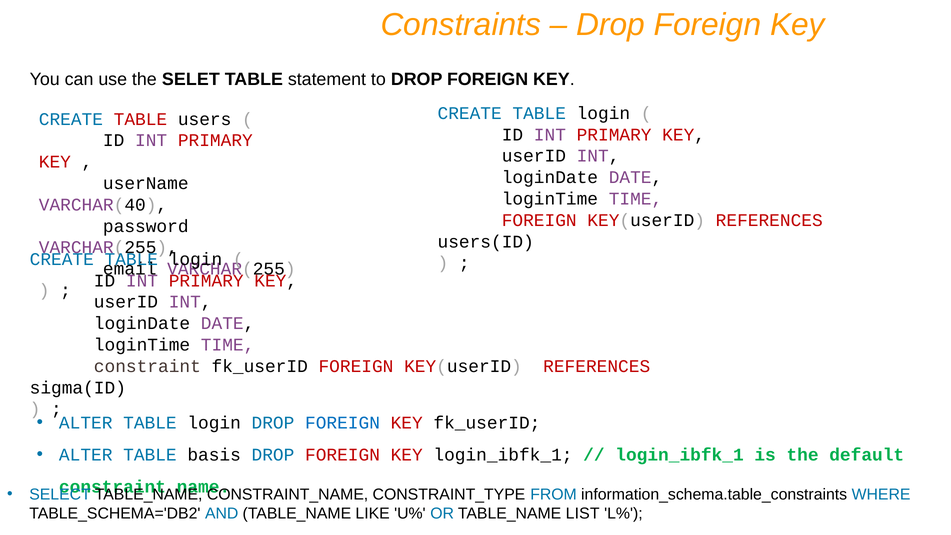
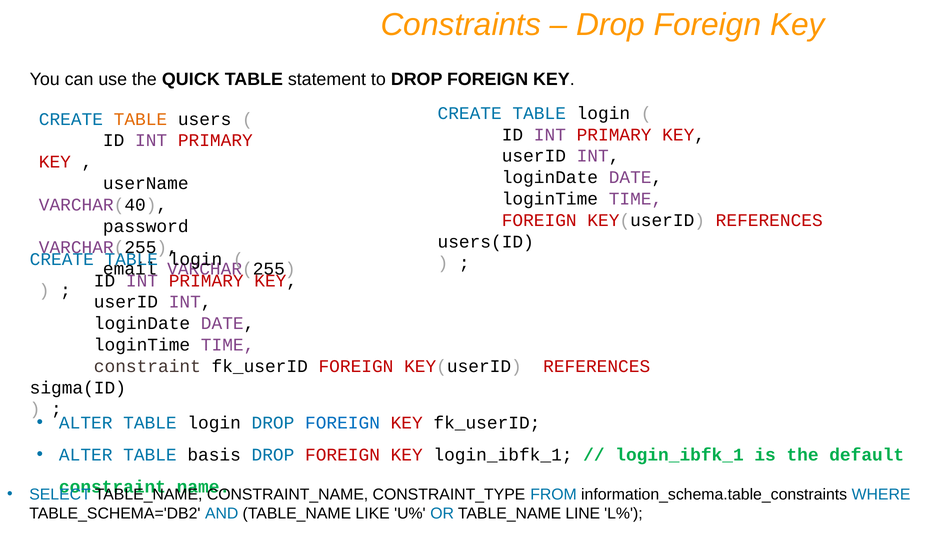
SELET: SELET -> QUICK
TABLE at (140, 119) colour: red -> orange
LIST: LIST -> LINE
